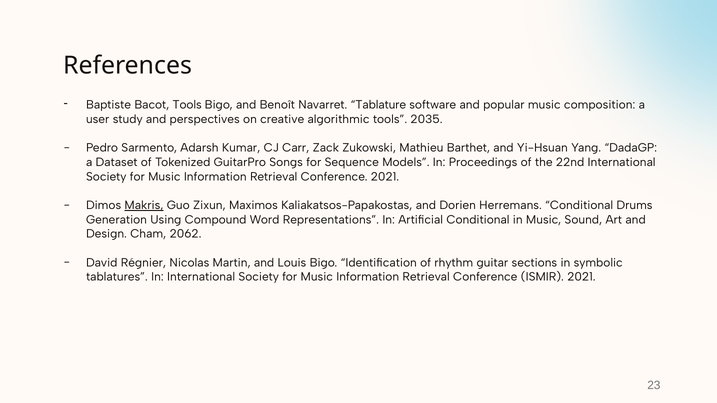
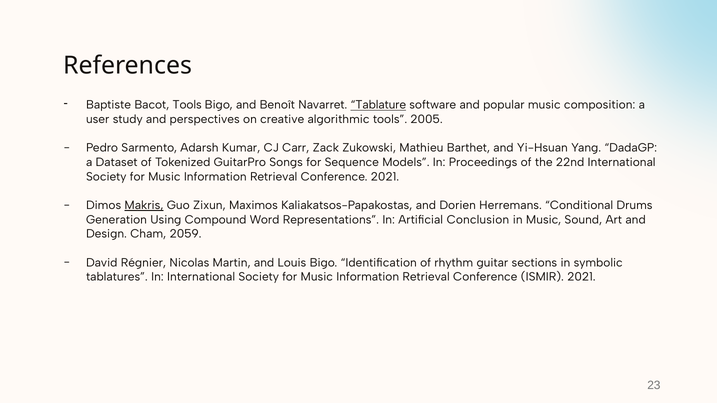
Tablature underline: none -> present
2035: 2035 -> 2005
Artificial Conditional: Conditional -> Conclusion
2062: 2062 -> 2059
